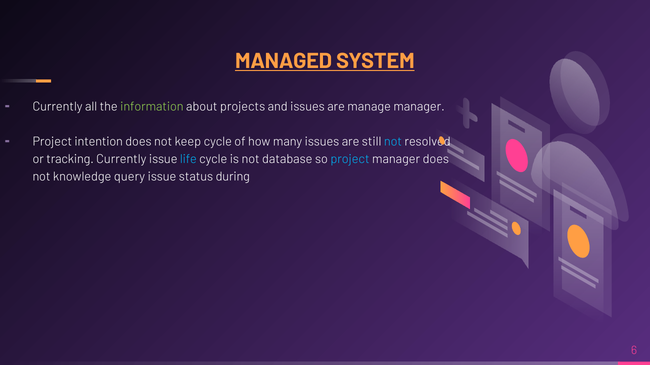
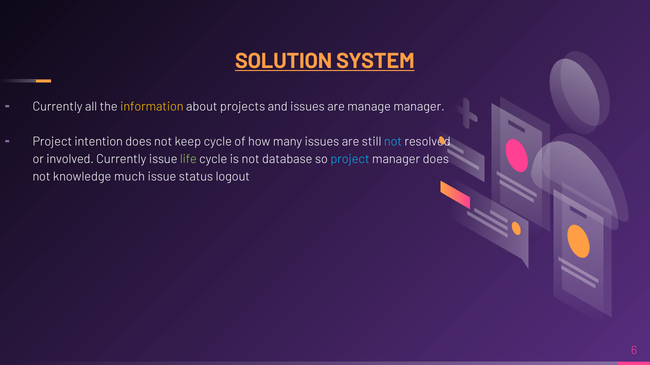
MANAGED: MANAGED -> SOLUTION
information colour: light green -> yellow
tracking: tracking -> involved
life colour: light blue -> light green
query: query -> much
during: during -> logout
